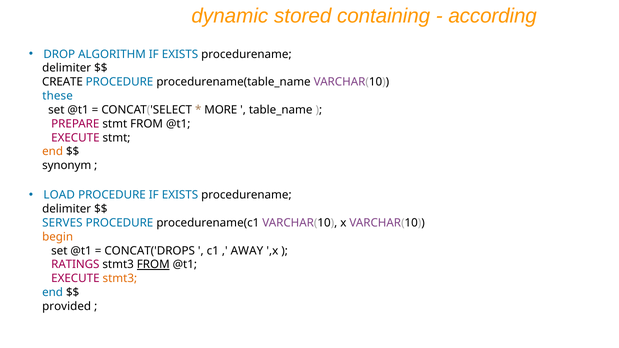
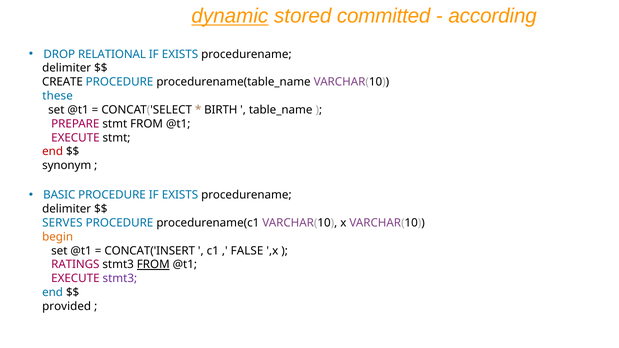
dynamic underline: none -> present
containing: containing -> committed
ALGORITHM: ALGORITHM -> RELATIONAL
MORE: MORE -> BIRTH
end at (53, 152) colour: orange -> red
LOAD: LOAD -> BASIC
CONCAT('DROPS: CONCAT('DROPS -> CONCAT('INSERT
AWAY: AWAY -> FALSE
stmt3 at (120, 279) colour: orange -> purple
